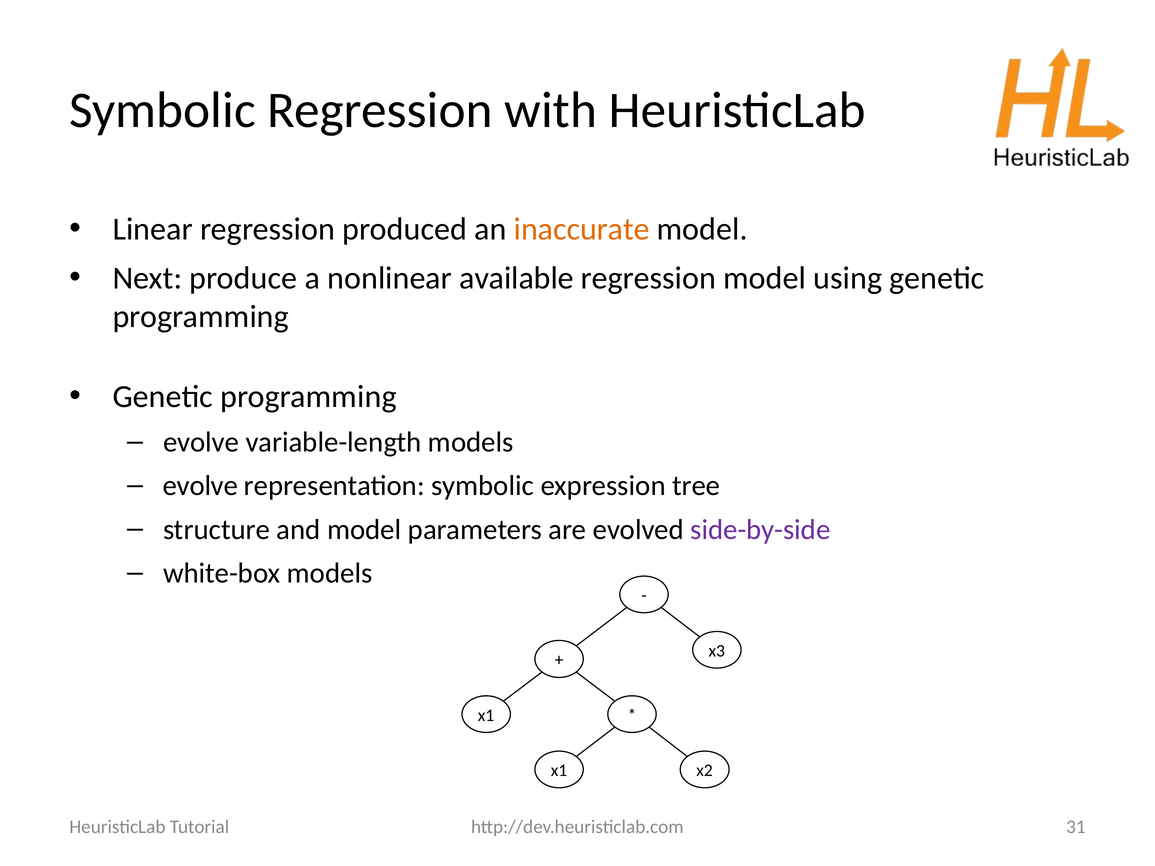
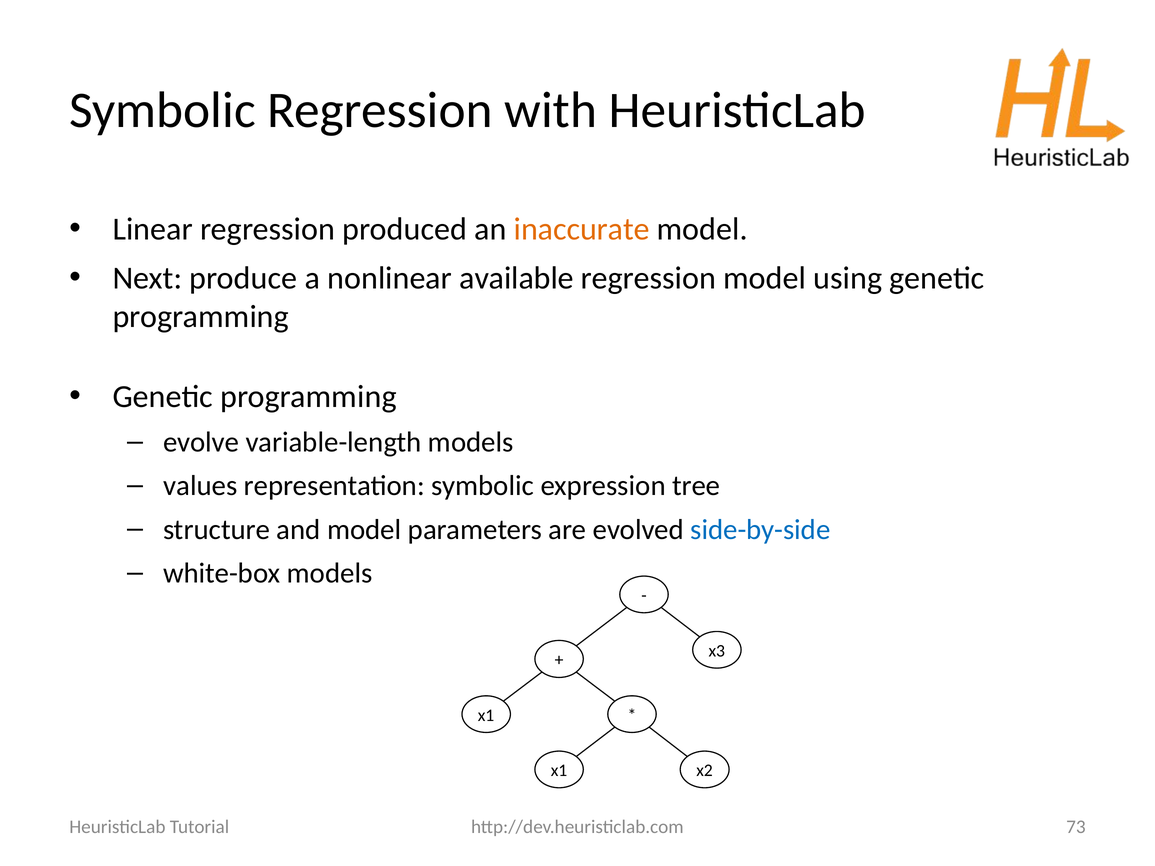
evolve at (200, 486): evolve -> values
side-by-side colour: purple -> blue
31: 31 -> 73
